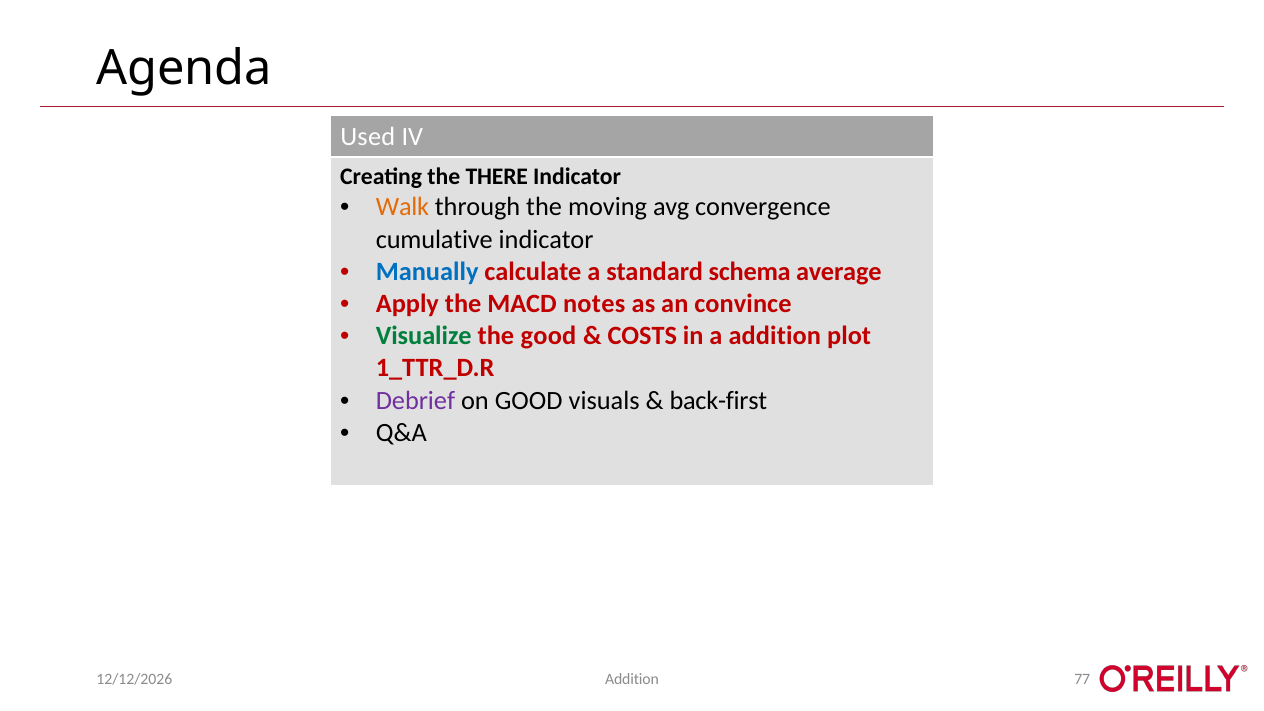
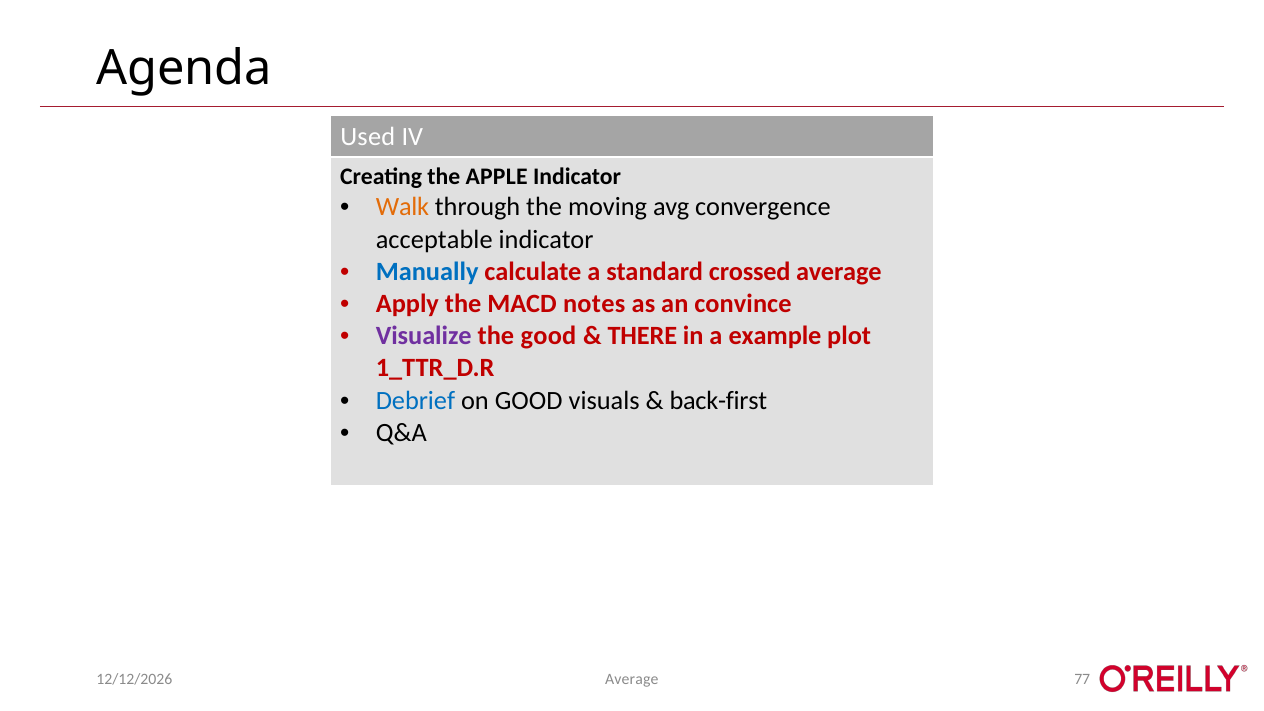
THERE: THERE -> APPLE
cumulative: cumulative -> acceptable
schema: schema -> crossed
Visualize colour: green -> purple
COSTS: COSTS -> THERE
a addition: addition -> example
Debrief colour: purple -> blue
Addition at (632, 679): Addition -> Average
